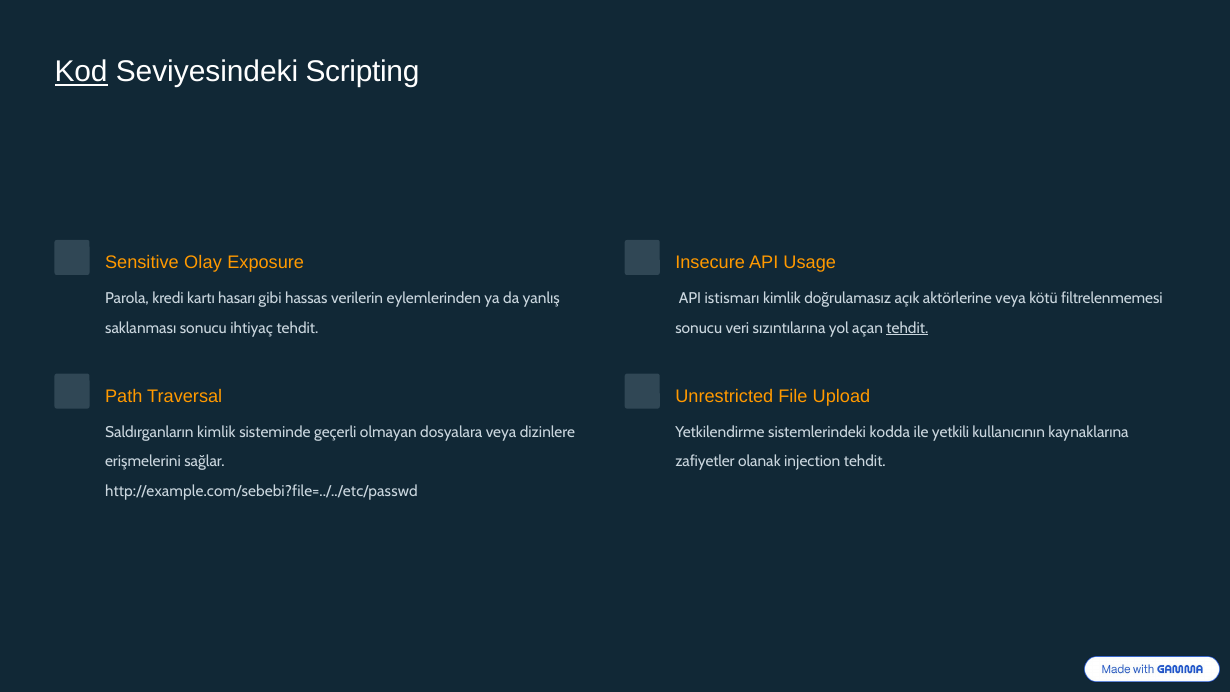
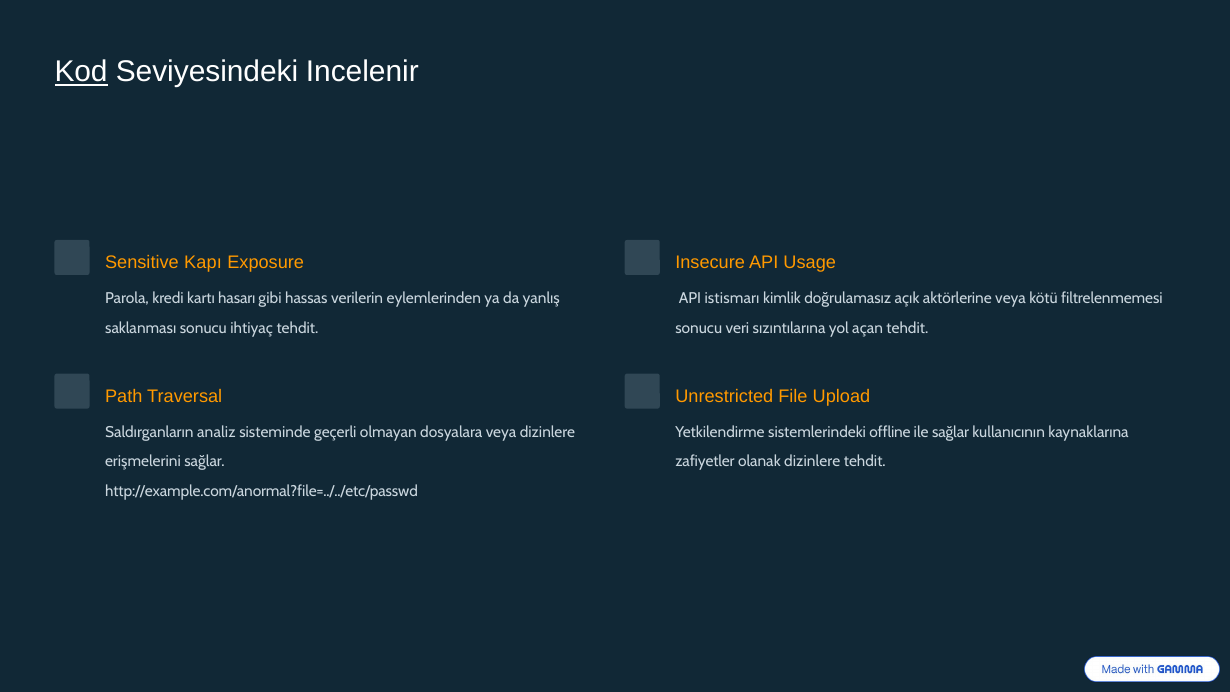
Scripting: Scripting -> Incelenir
Olay: Olay -> Kapı
tehdit at (907, 328) underline: present -> none
Saldırganların kimlik: kimlik -> analiz
kodda: kodda -> offline
ile yetkili: yetkili -> sağlar
olanak injection: injection -> dizinlere
http://example.com/sebebi?file=../../etc/passwd: http://example.com/sebebi?file=../../etc/passwd -> http://example.com/anormal?file=../../etc/passwd
